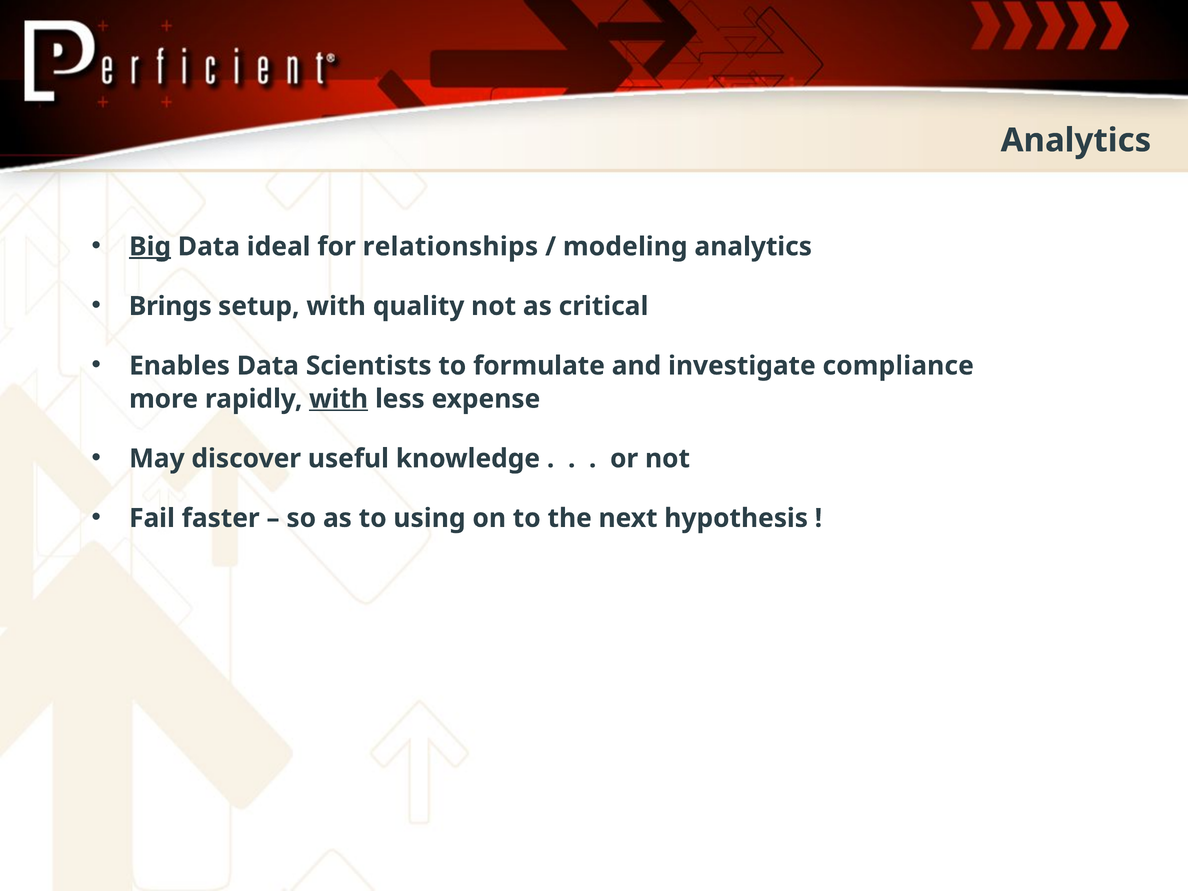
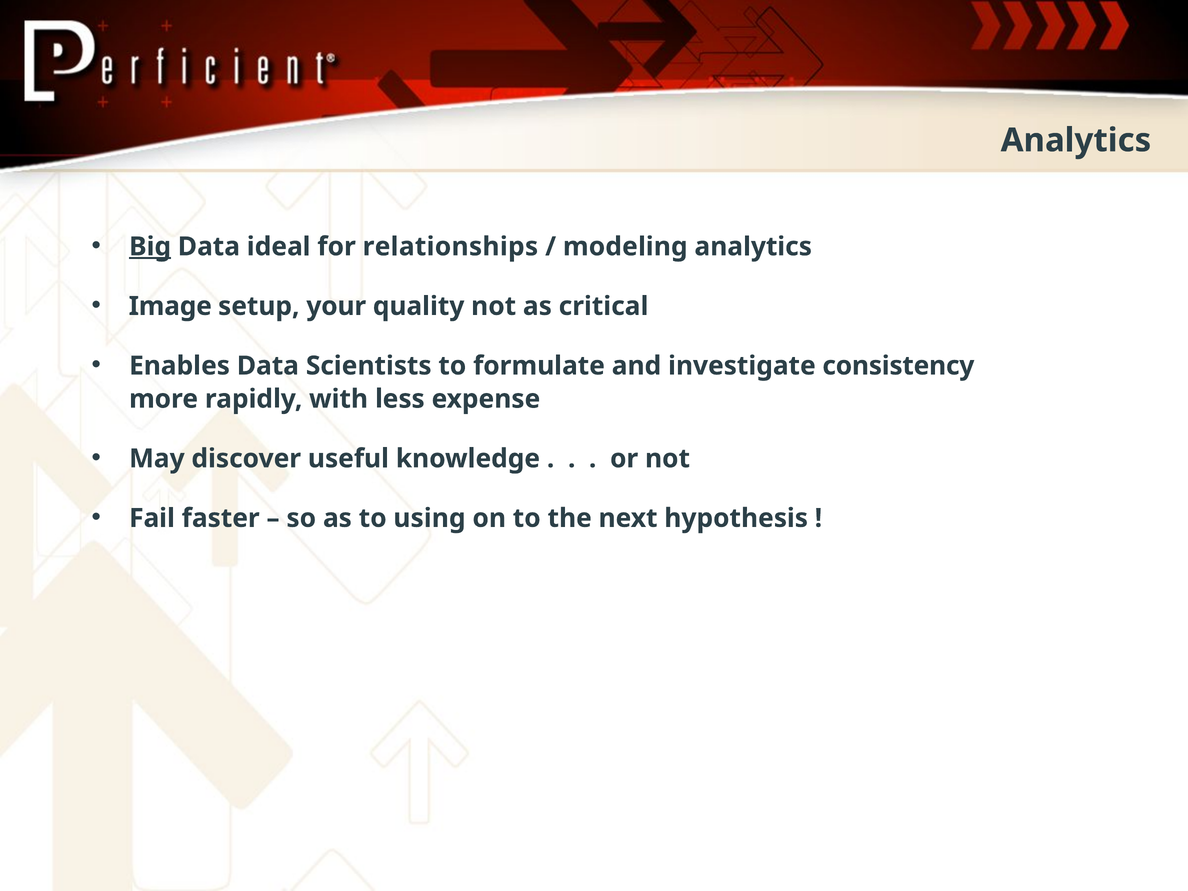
Brings: Brings -> Image
setup with: with -> your
compliance: compliance -> consistency
with at (339, 399) underline: present -> none
